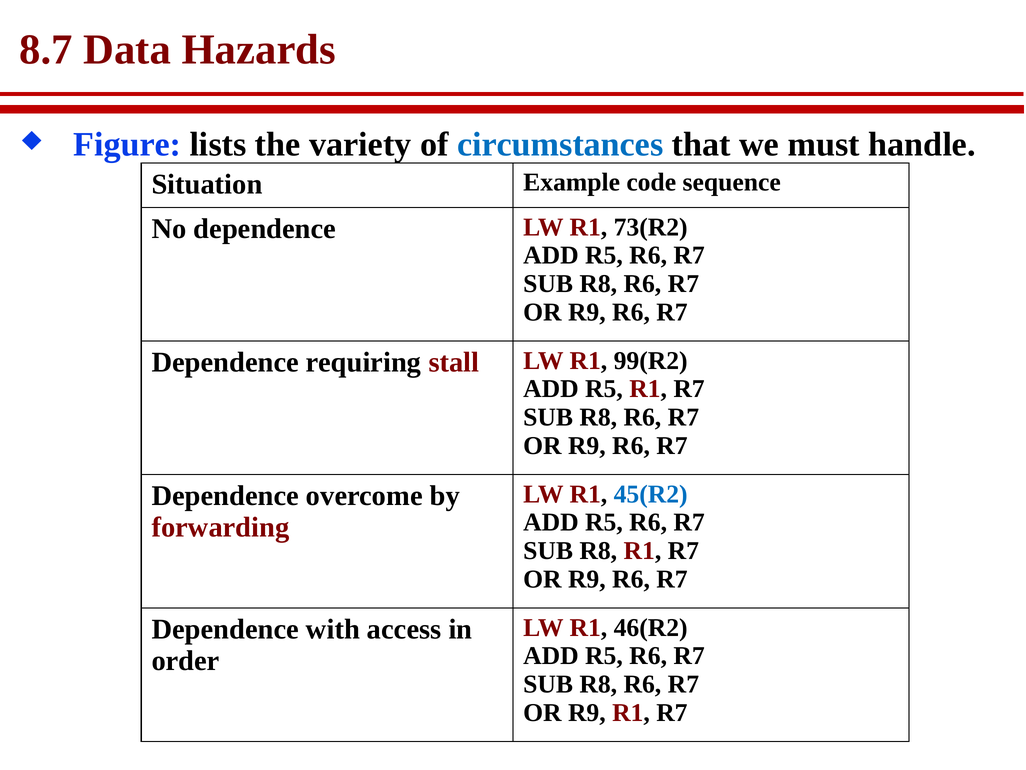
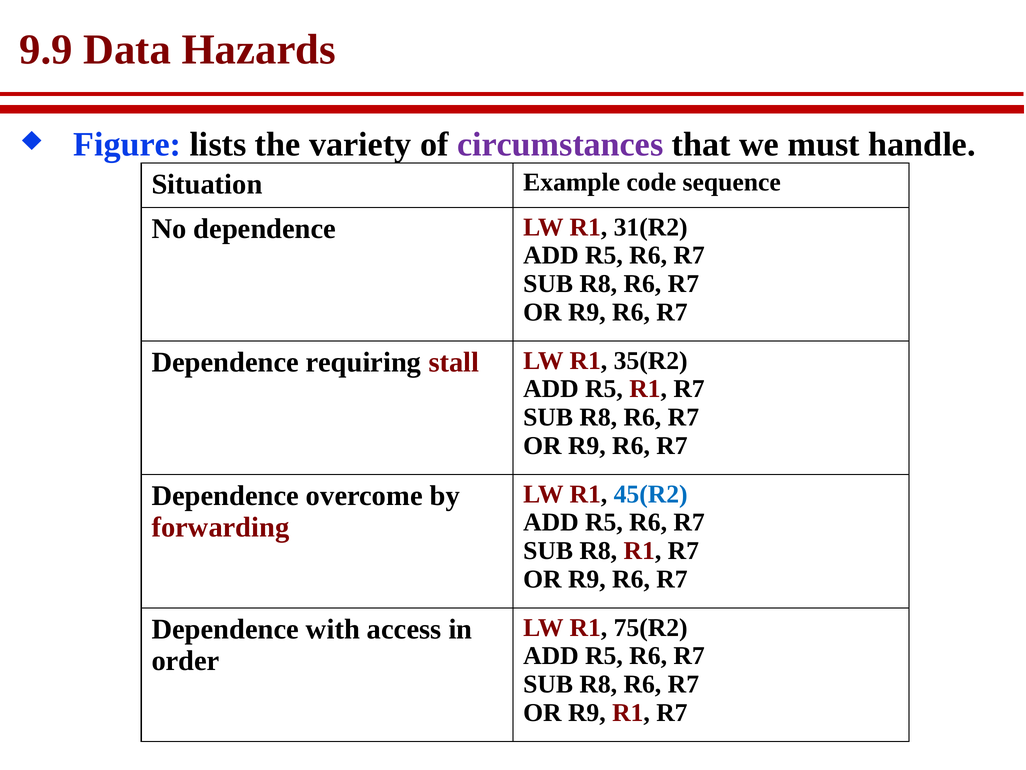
8.7: 8.7 -> 9.9
circumstances colour: blue -> purple
73(R2: 73(R2 -> 31(R2
99(R2: 99(R2 -> 35(R2
46(R2: 46(R2 -> 75(R2
